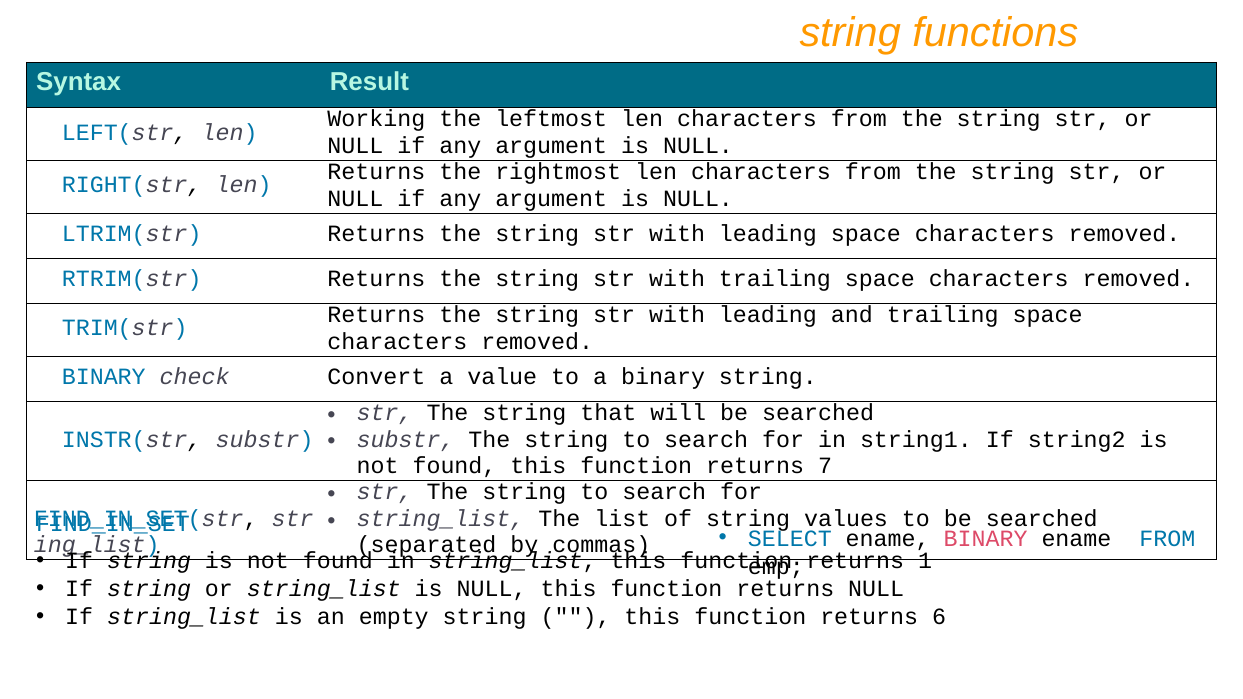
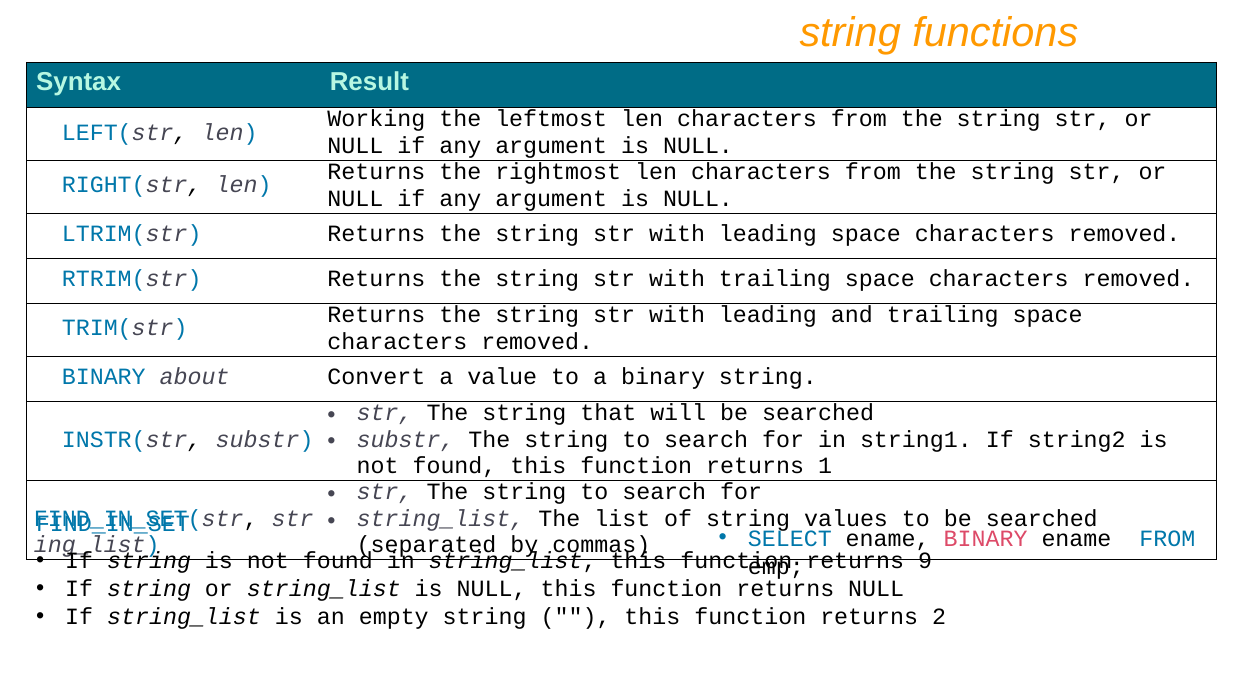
check: check -> about
7: 7 -> 1
1: 1 -> 9
6: 6 -> 2
